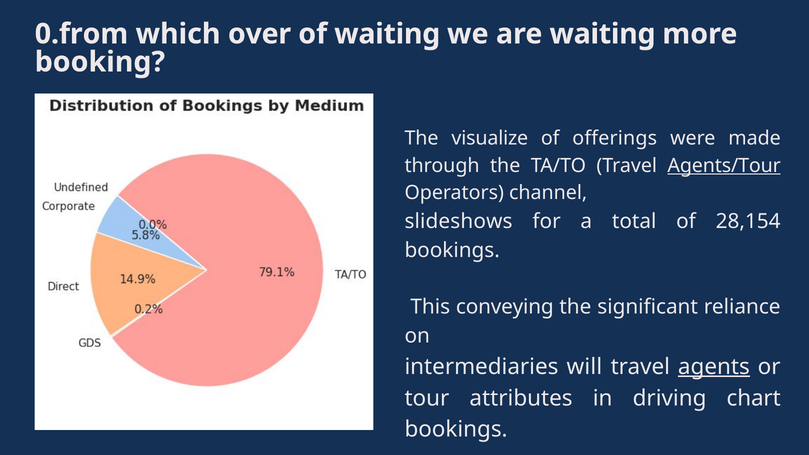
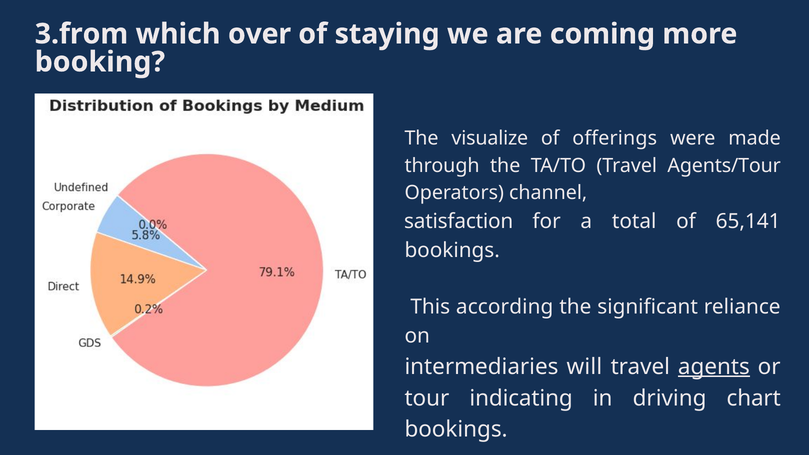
0.from: 0.from -> 3.from
of waiting: waiting -> staying
are waiting: waiting -> coming
Agents/Tour underline: present -> none
slideshows: slideshows -> satisfaction
28,154: 28,154 -> 65,141
conveying: conveying -> according
attributes: attributes -> indicating
